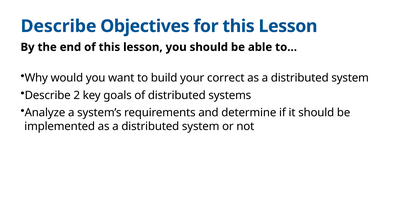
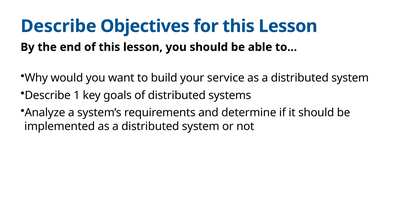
correct: correct -> service
2: 2 -> 1
